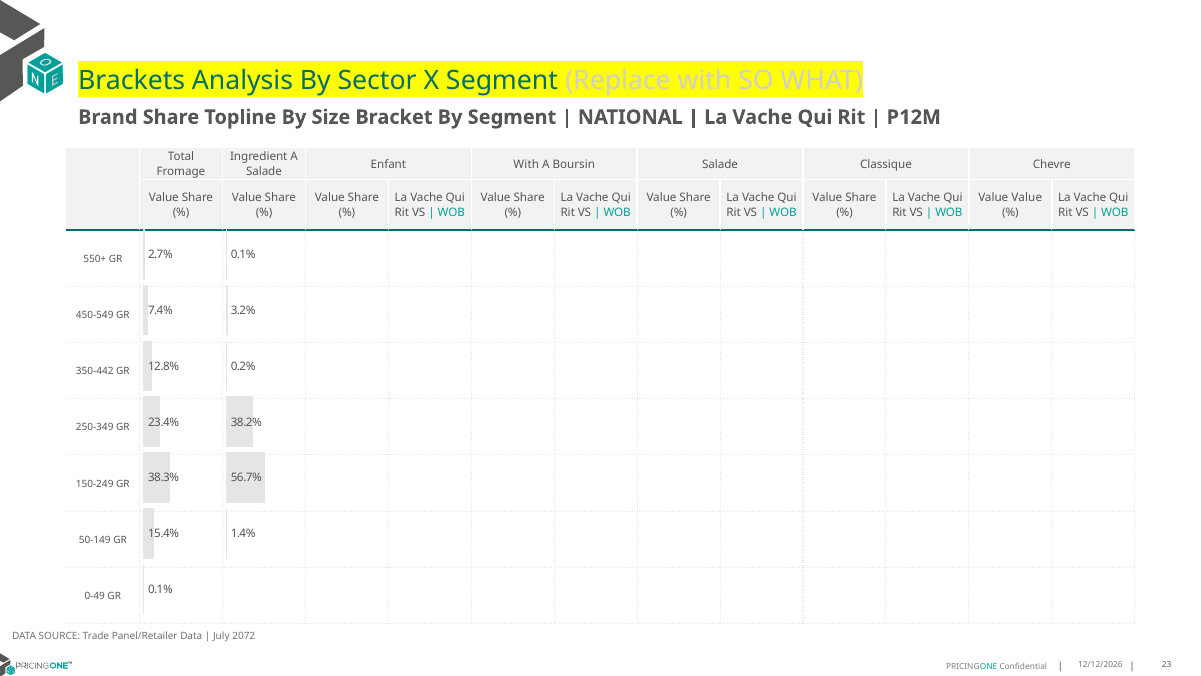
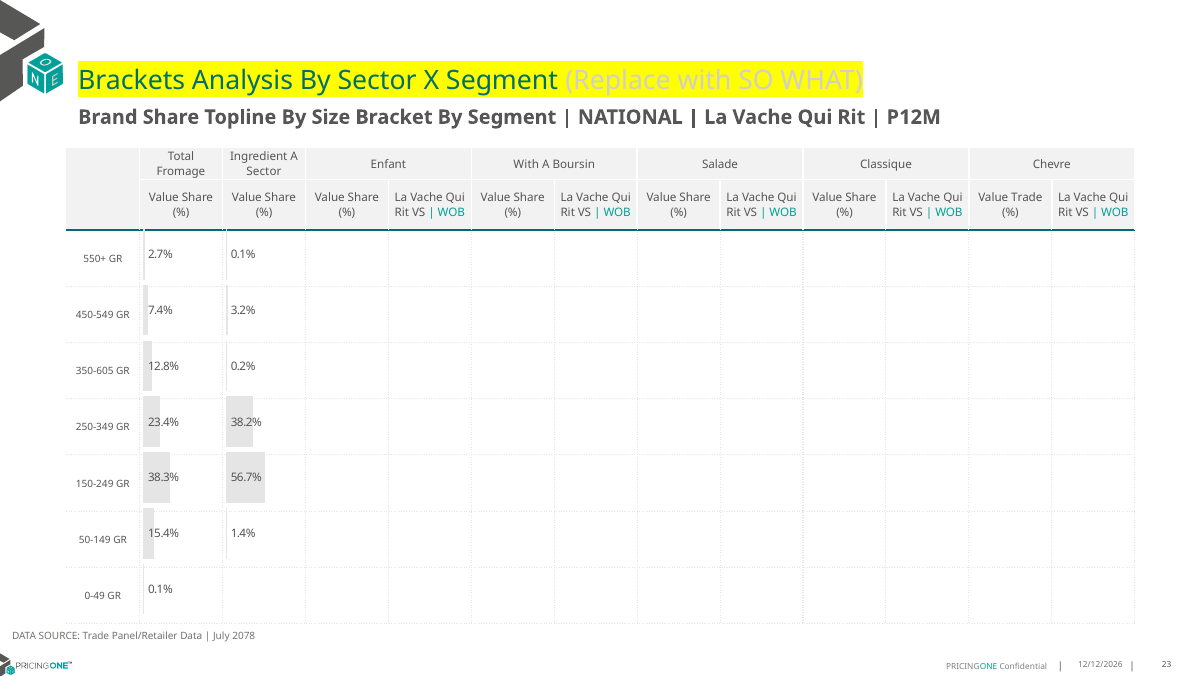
Salade at (264, 172): Salade -> Sector
Value Value: Value -> Trade
350-442: 350-442 -> 350-605
2072: 2072 -> 2078
